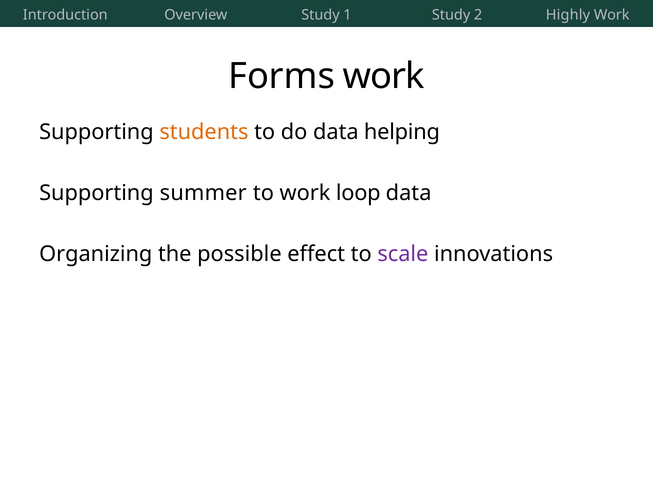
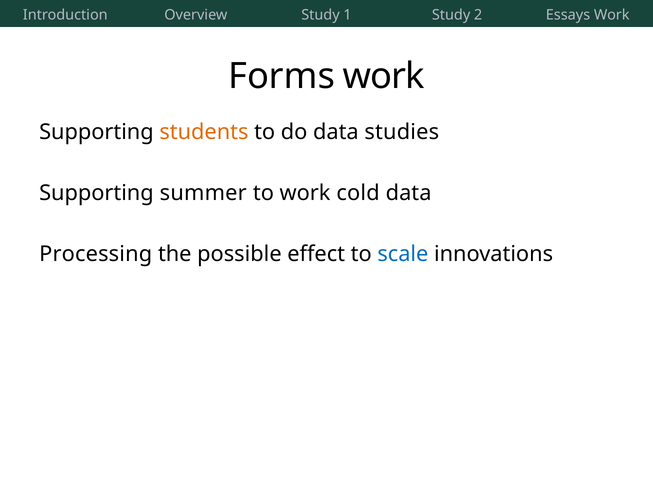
Highly: Highly -> Essays
helping: helping -> studies
loop: loop -> cold
Organizing: Organizing -> Processing
scale colour: purple -> blue
